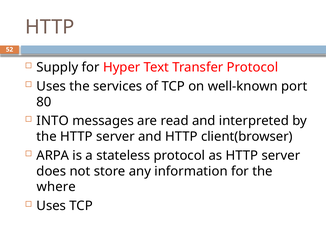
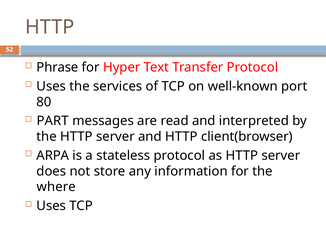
Supply: Supply -> Phrase
INTO: INTO -> PART
